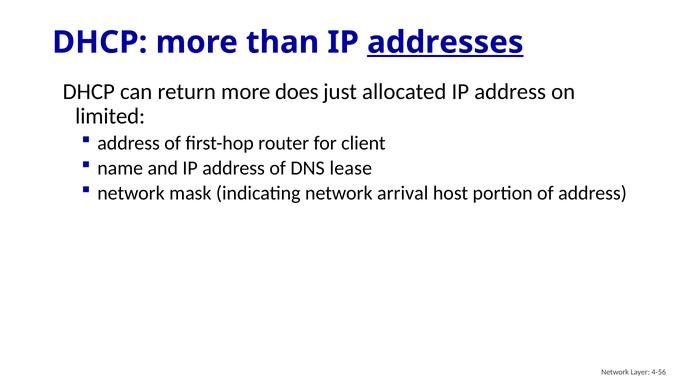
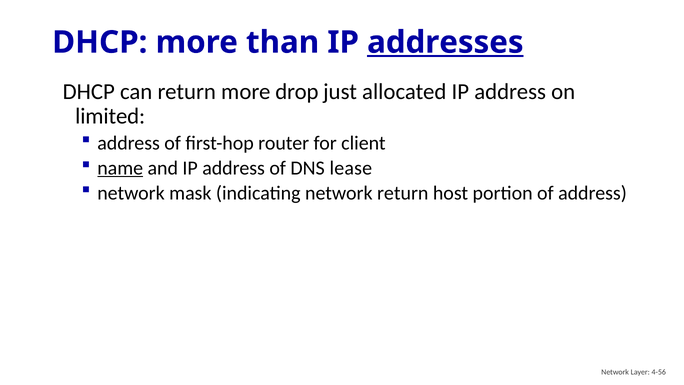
does: does -> drop
name underline: none -> present
network arrival: arrival -> return
